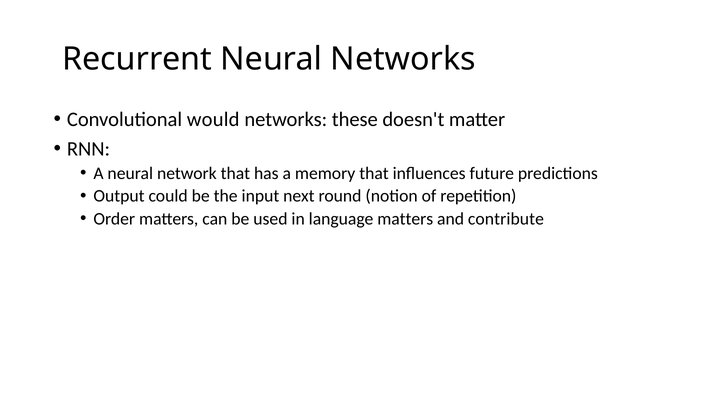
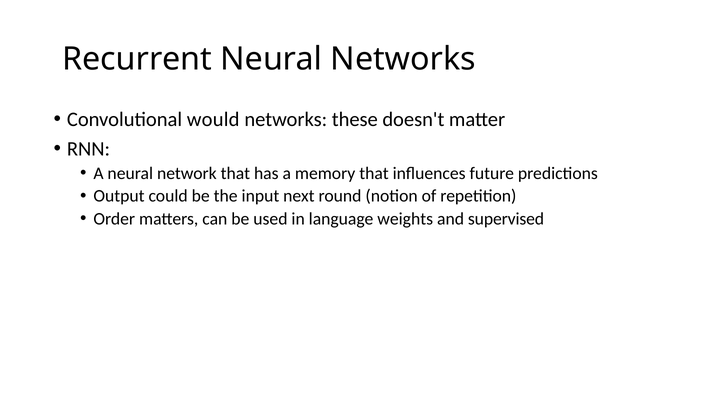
language matters: matters -> weights
contribute: contribute -> supervised
